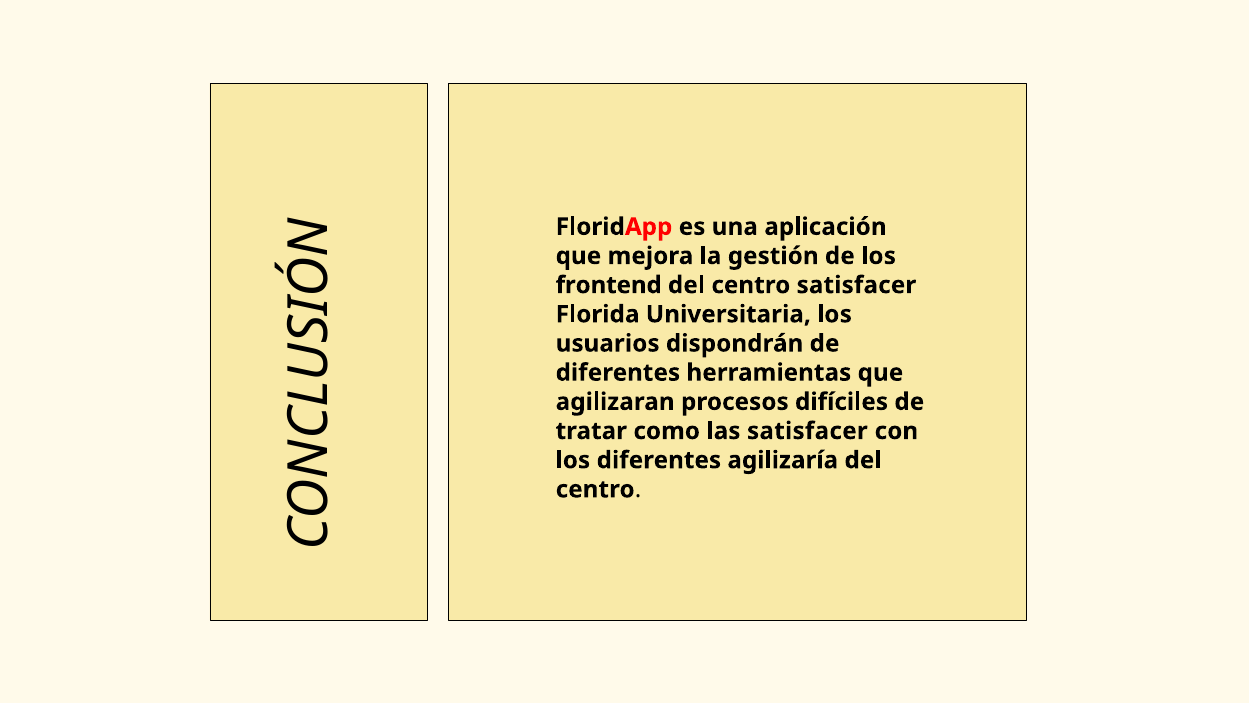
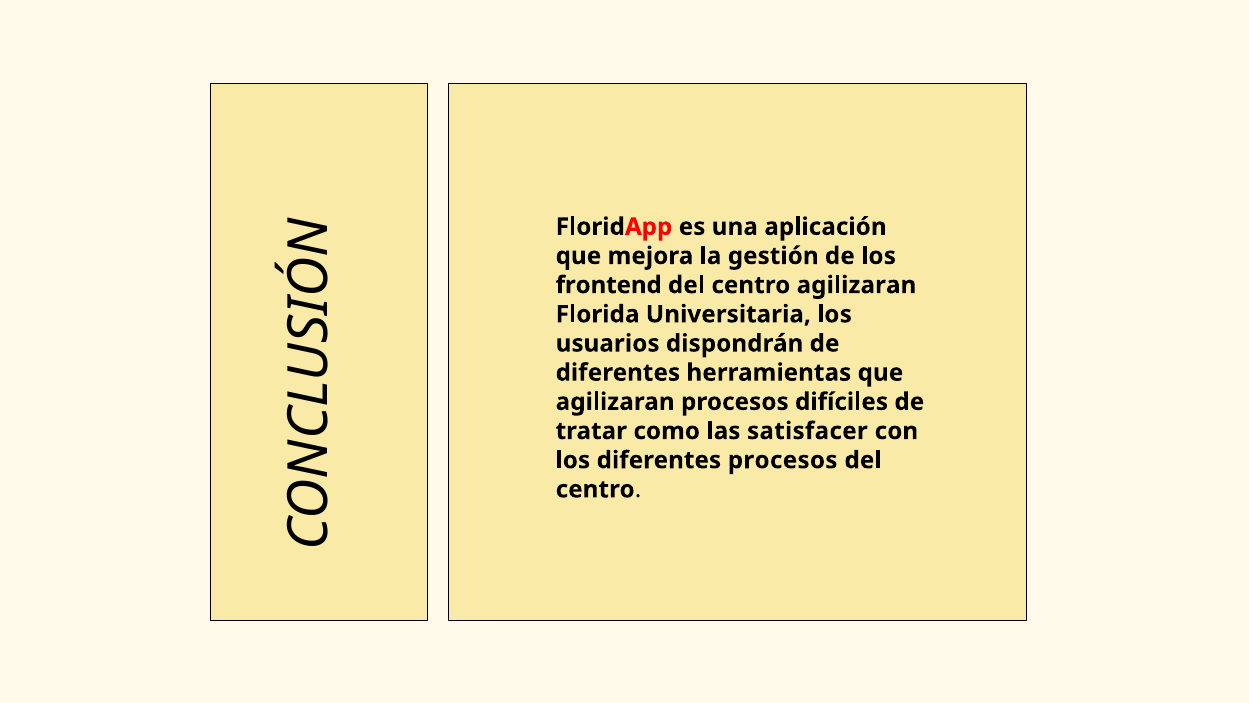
centro satisfacer: satisfacer -> agilizaran
diferentes agilizaría: agilizaría -> procesos
